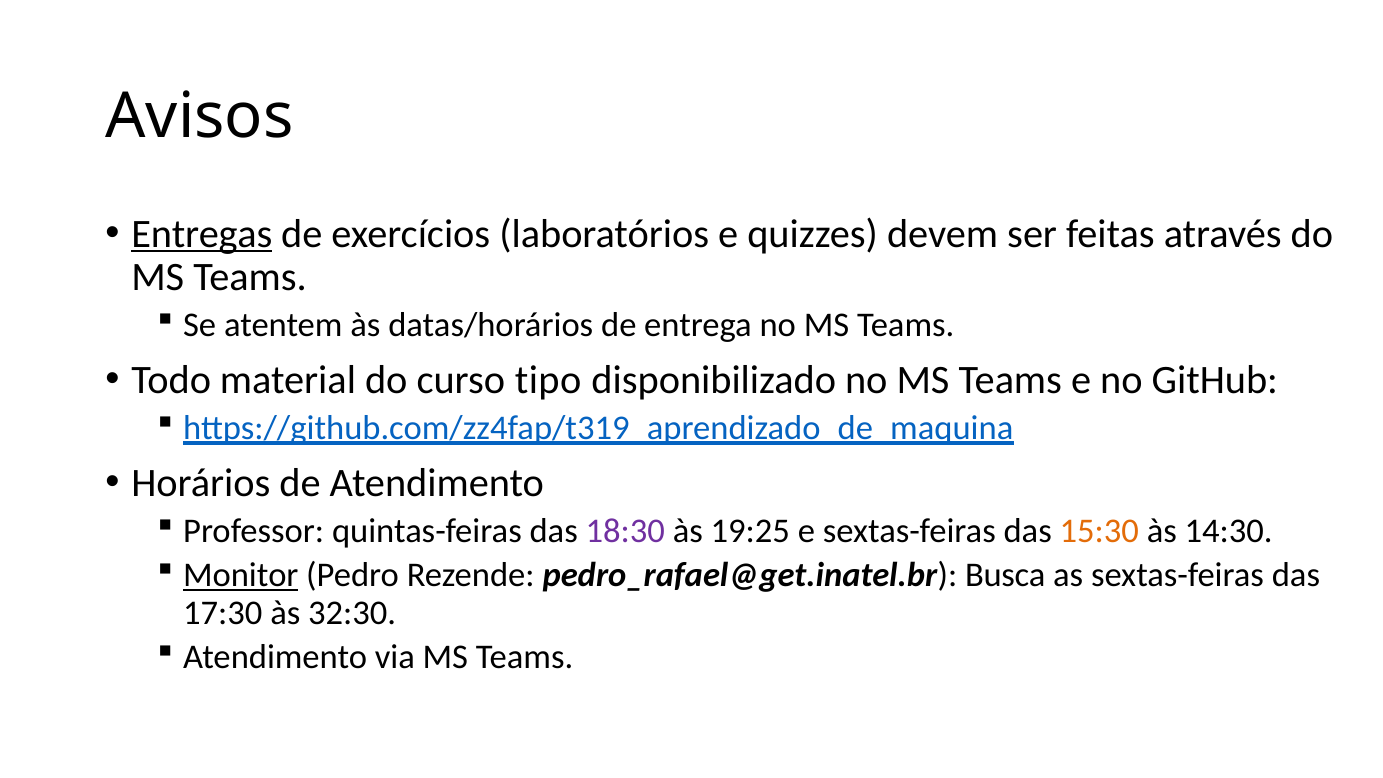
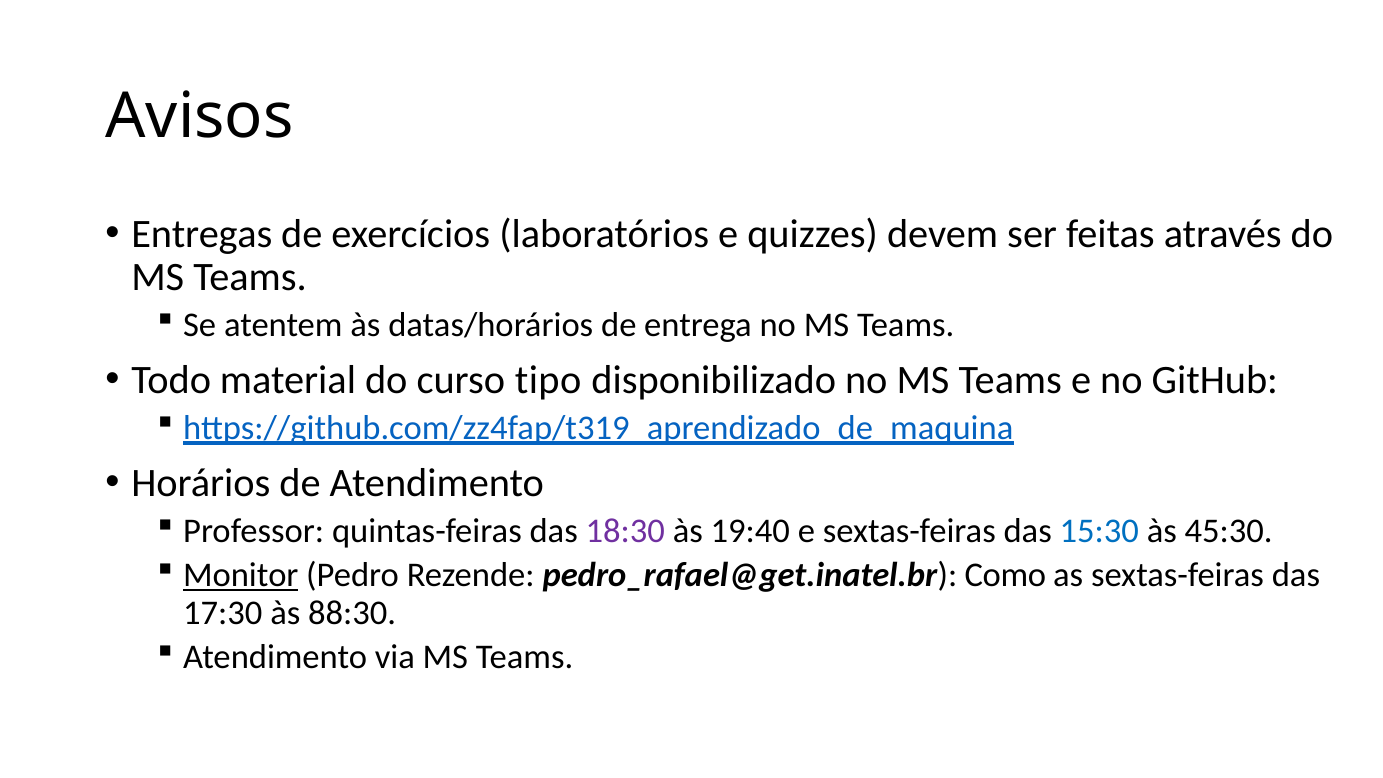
Entregas underline: present -> none
19:25: 19:25 -> 19:40
15:30 colour: orange -> blue
14:30: 14:30 -> 45:30
Busca: Busca -> Como
32:30: 32:30 -> 88:30
